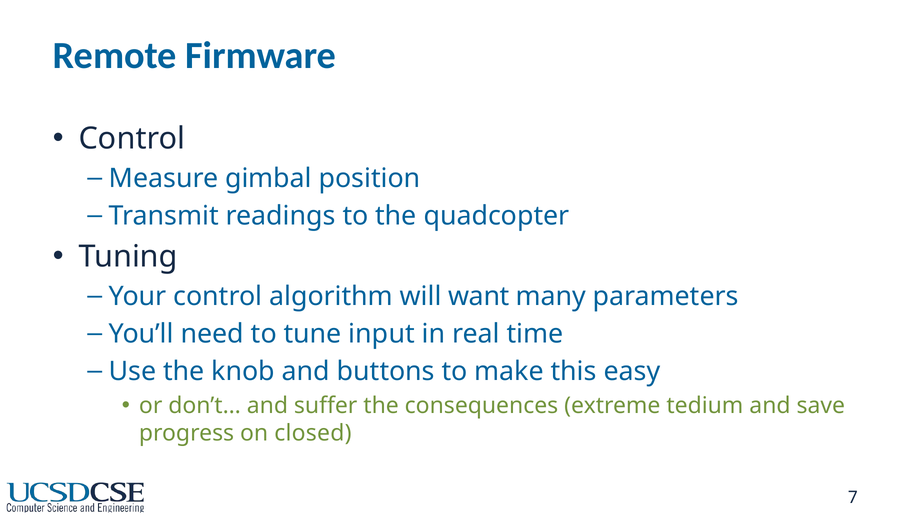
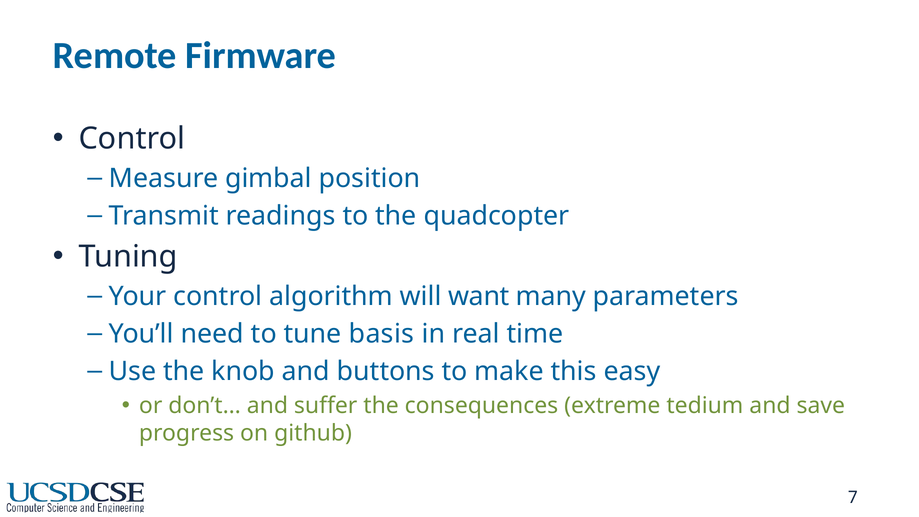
input: input -> basis
closed: closed -> github
